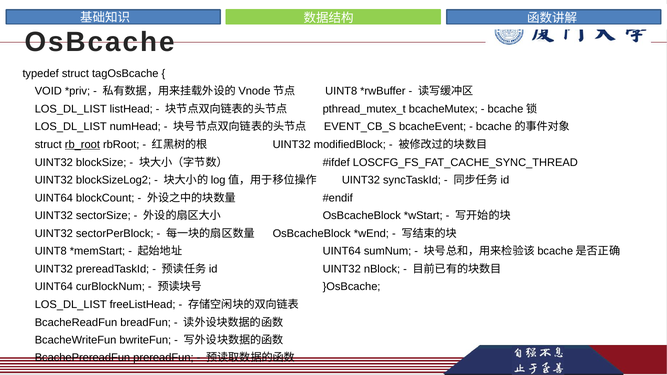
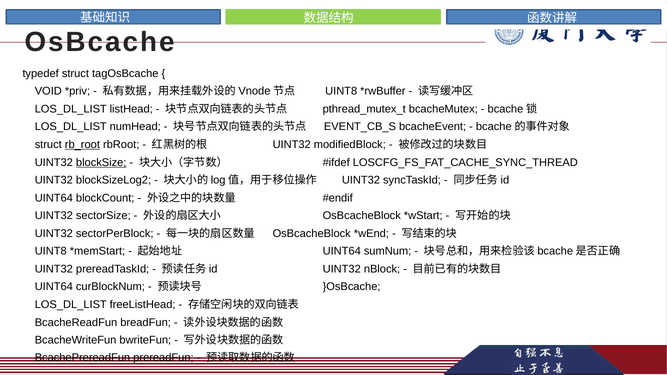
blockSize underline: none -> present
